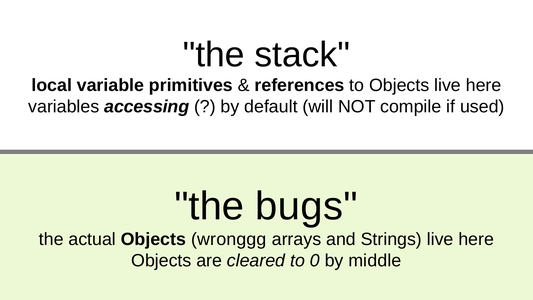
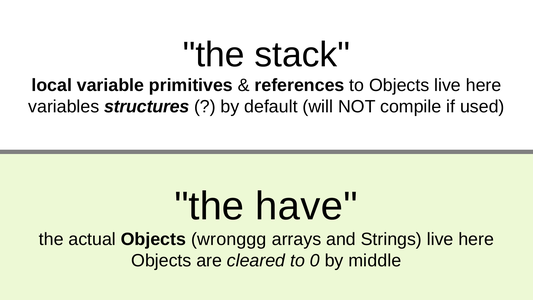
accessing: accessing -> structures
bugs: bugs -> have
